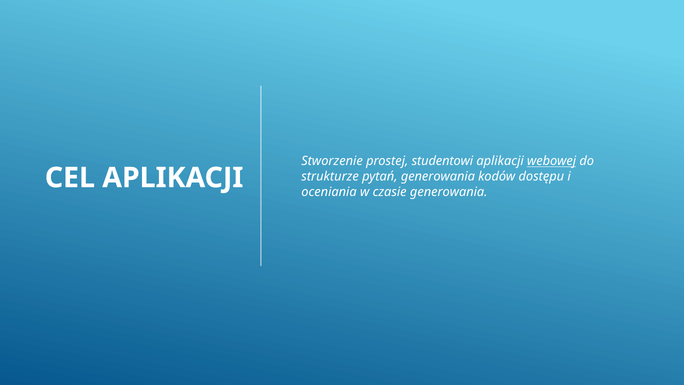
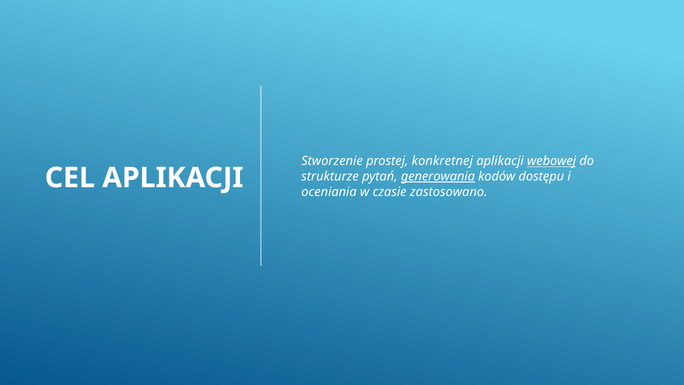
studentowi: studentowi -> konkretnej
generowania at (438, 176) underline: none -> present
czasie generowania: generowania -> zastosowano
